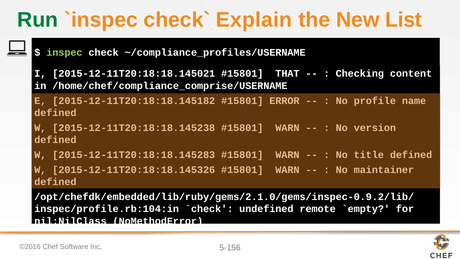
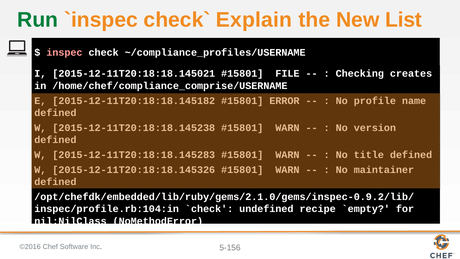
inspec colour: light green -> pink
THAT: THAT -> FILE
content: content -> creates
remote: remote -> recipe
